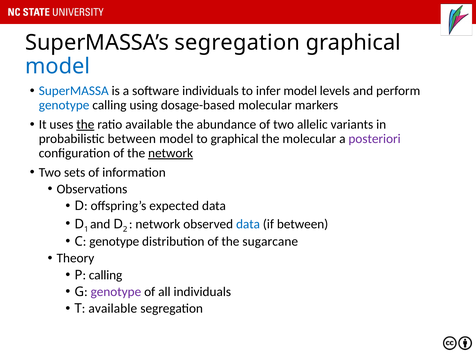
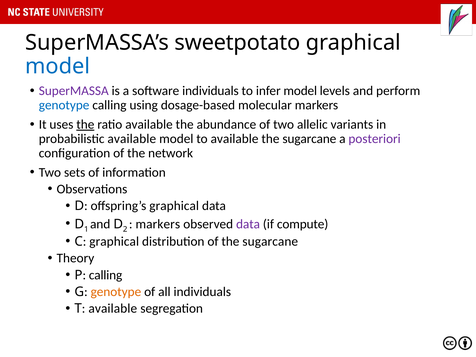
SuperMASSA’s segregation: segregation -> sweetpotato
SuperMASSA colour: blue -> purple
probabilistic between: between -> available
to graphical: graphical -> available
molecular at (309, 139): molecular -> sugarcane
network at (171, 153) underline: present -> none
offspring’s expected: expected -> graphical
network at (158, 224): network -> markers
data at (248, 224) colour: blue -> purple
if between: between -> compute
genotype at (114, 241): genotype -> graphical
genotype at (116, 292) colour: purple -> orange
